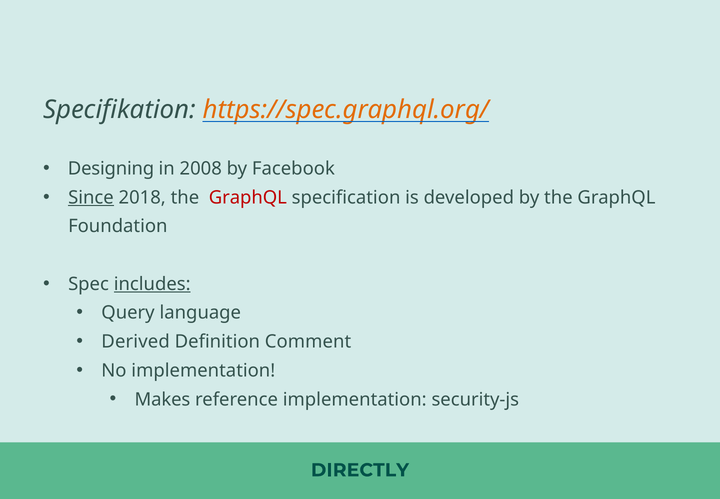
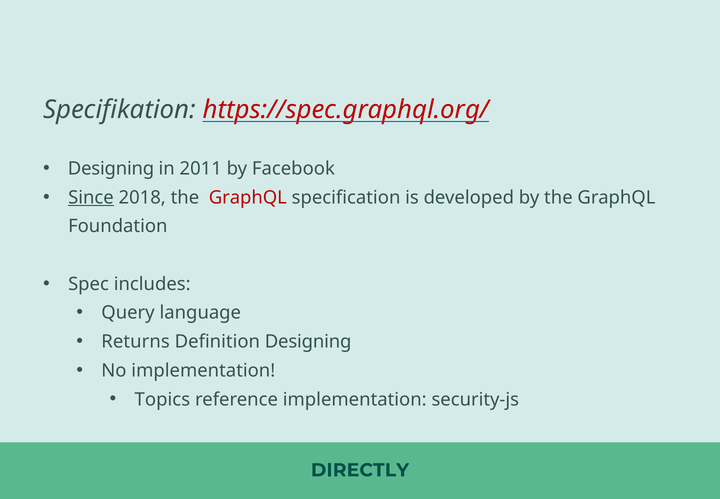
https://spec.graphql.org/ colour: orange -> red
2008: 2008 -> 2011
includes underline: present -> none
Derived: Derived -> Returns
Definition Comment: Comment -> Designing
Makes: Makes -> Topics
